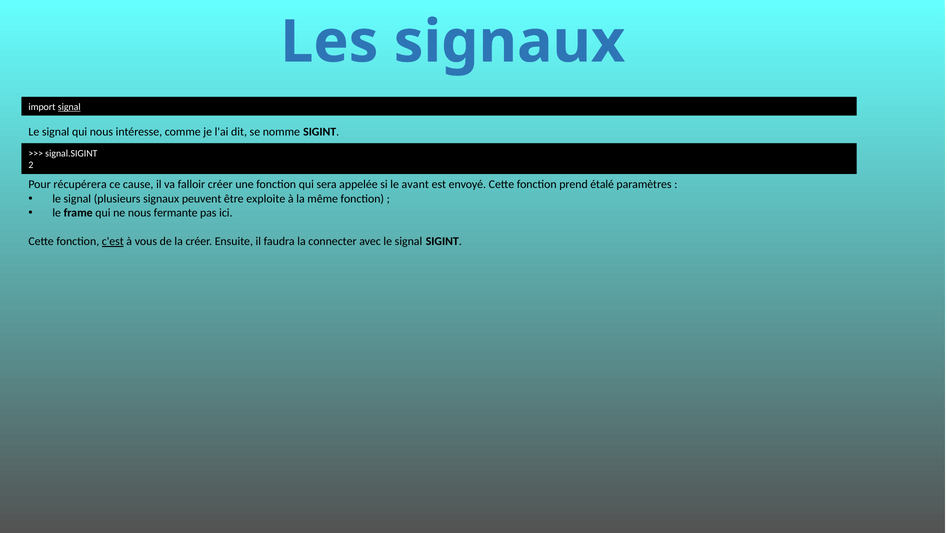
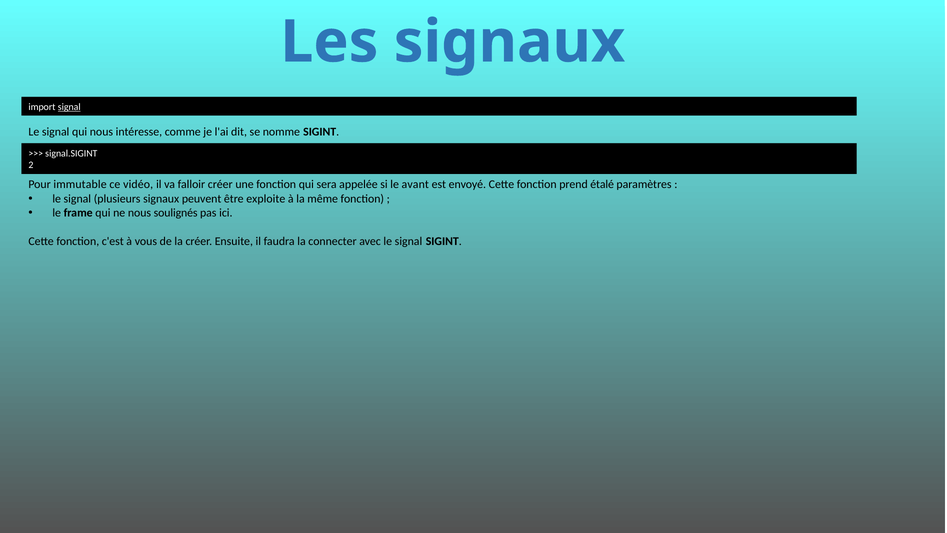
récupérera: récupérera -> immutable
cause: cause -> vidéo
fermante: fermante -> soulignés
c'est underline: present -> none
